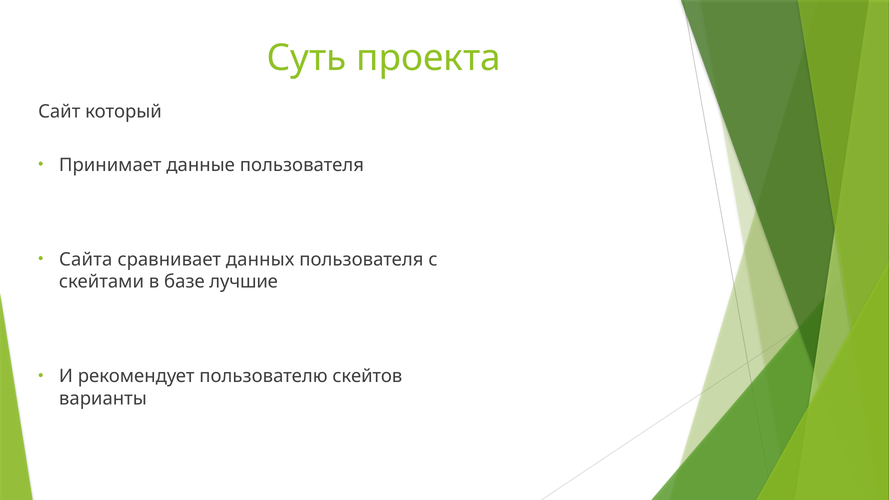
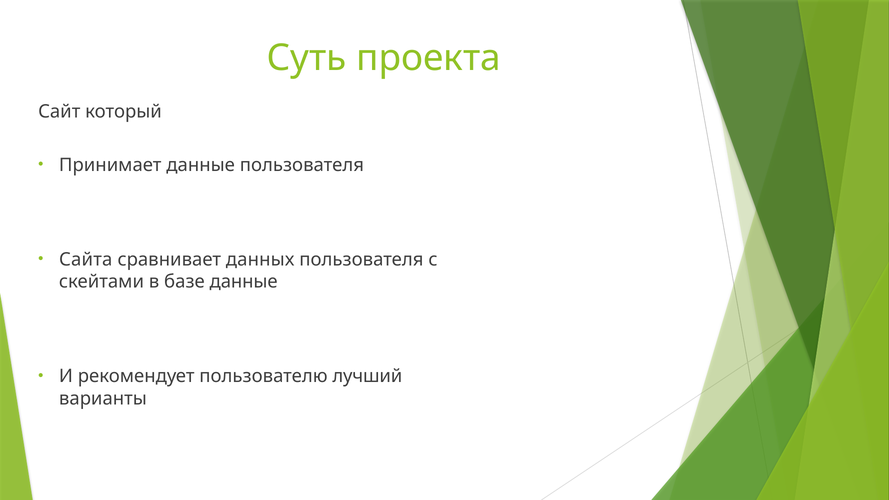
базе лучшие: лучшие -> данные
скейтов: скейтов -> лучший
